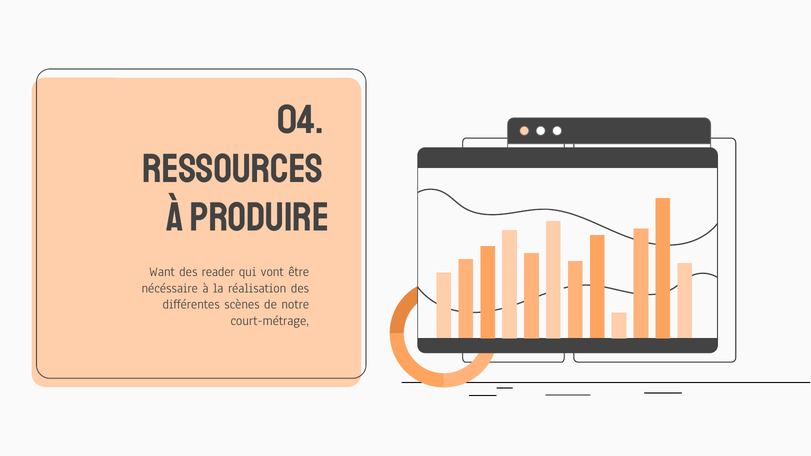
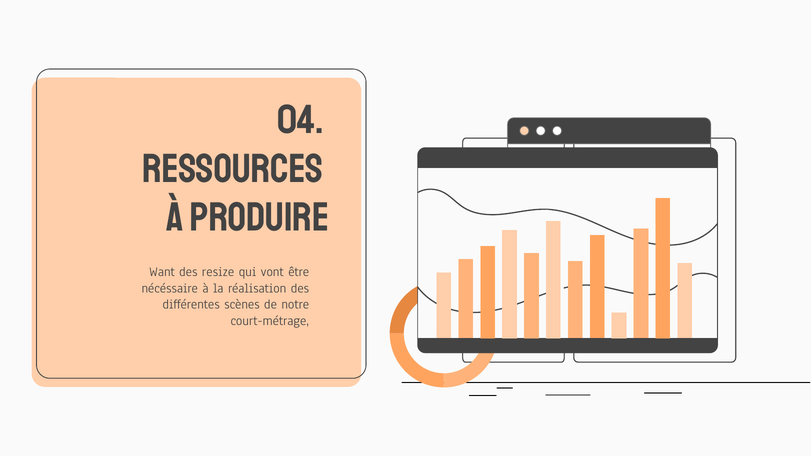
reader: reader -> resize
